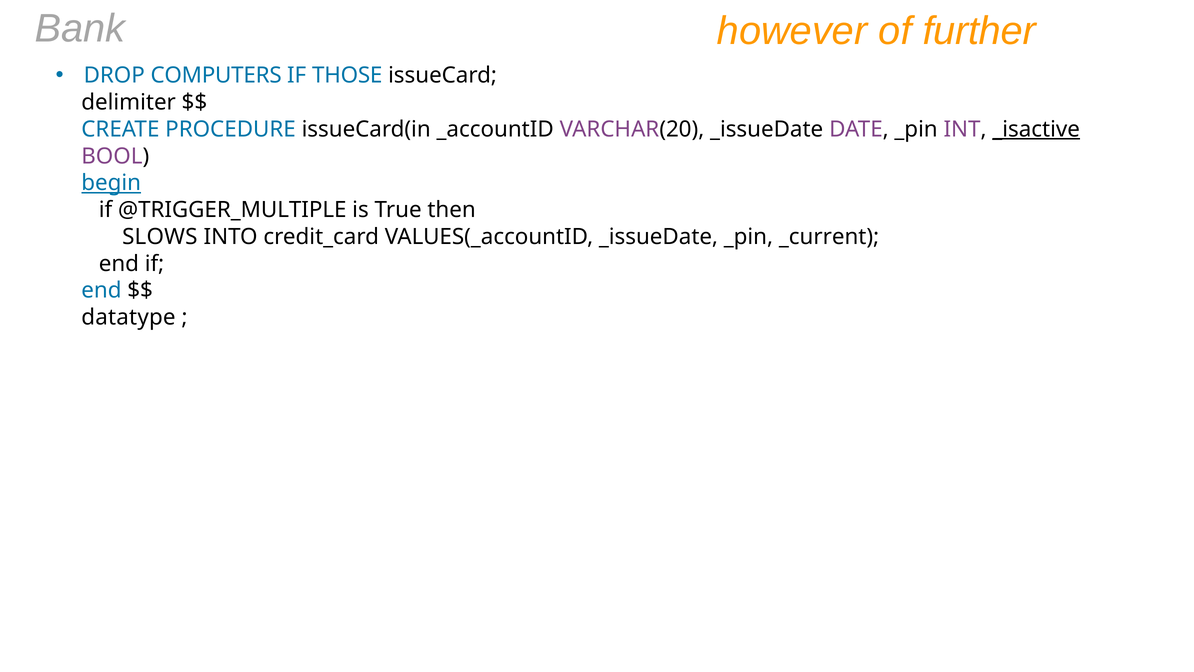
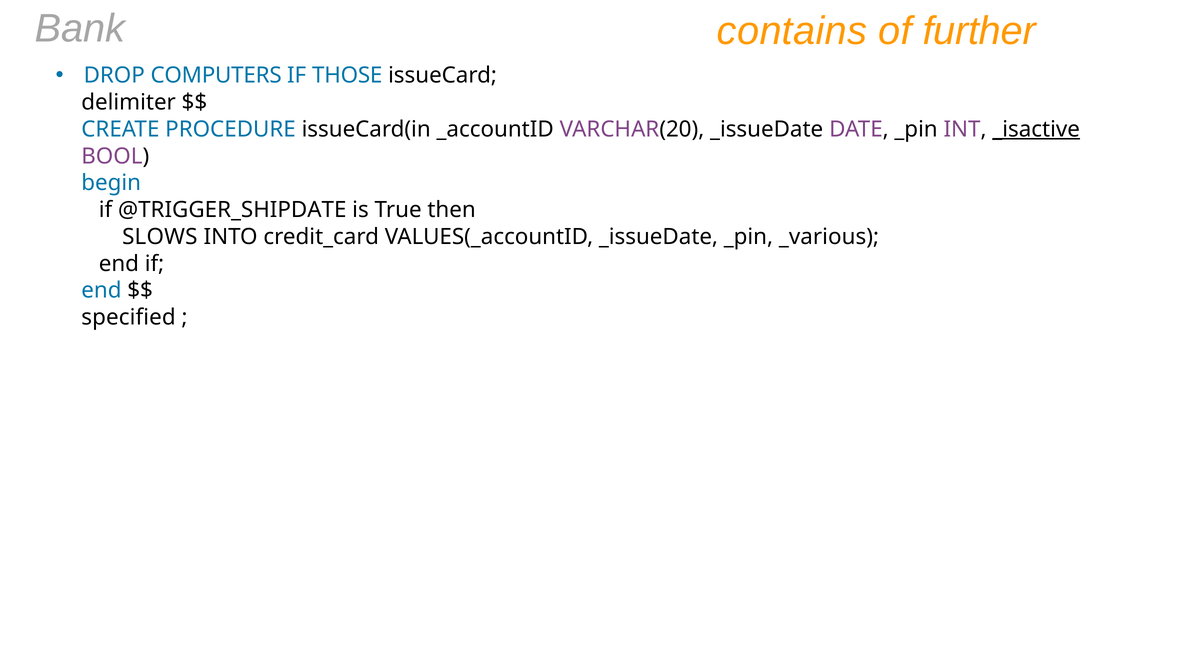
however: however -> contains
begin underline: present -> none
@TRIGGER_MULTIPLE: @TRIGGER_MULTIPLE -> @TRIGGER_SHIPDATE
_current: _current -> _various
datatype: datatype -> specified
